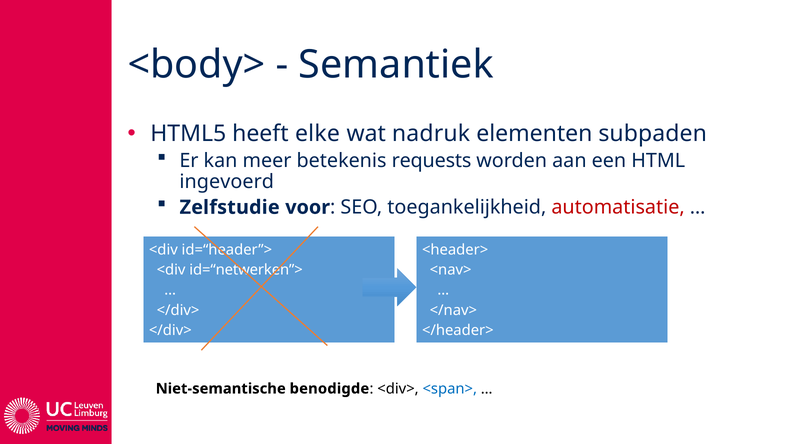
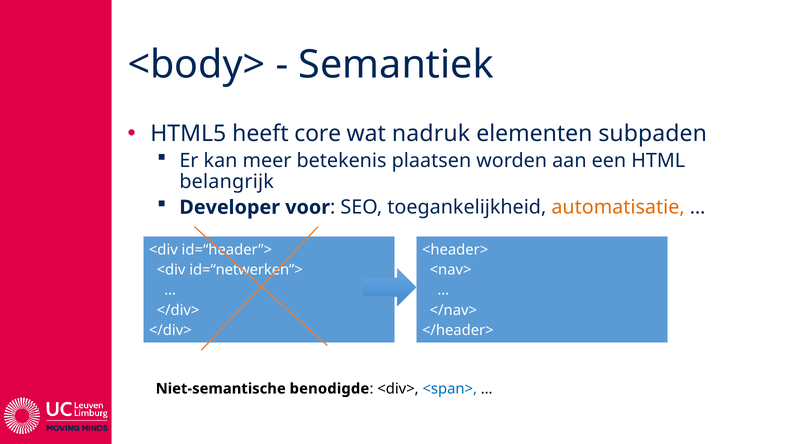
elke: elke -> core
requests: requests -> plaatsen
ingevoerd: ingevoerd -> belangrijk
Zelfstudie: Zelfstudie -> Developer
automatisatie colour: red -> orange
